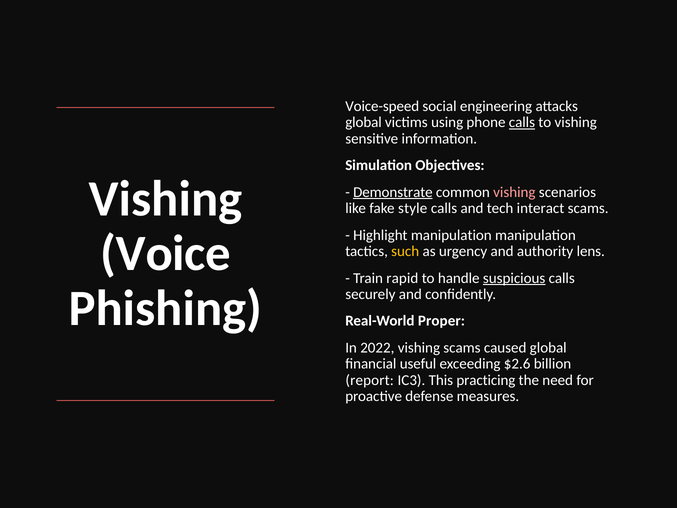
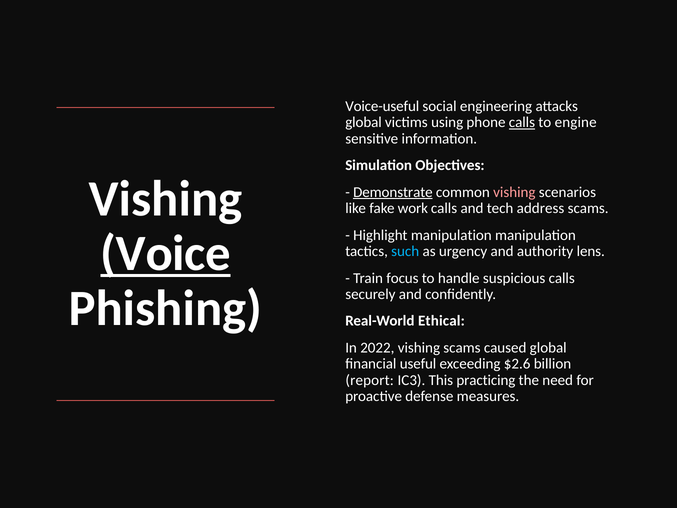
Voice-speed: Voice-speed -> Voice-useful
to vishing: vishing -> engine
style: style -> work
interact: interact -> address
Voice underline: none -> present
such colour: yellow -> light blue
rapid: rapid -> focus
suspicious underline: present -> none
Proper: Proper -> Ethical
